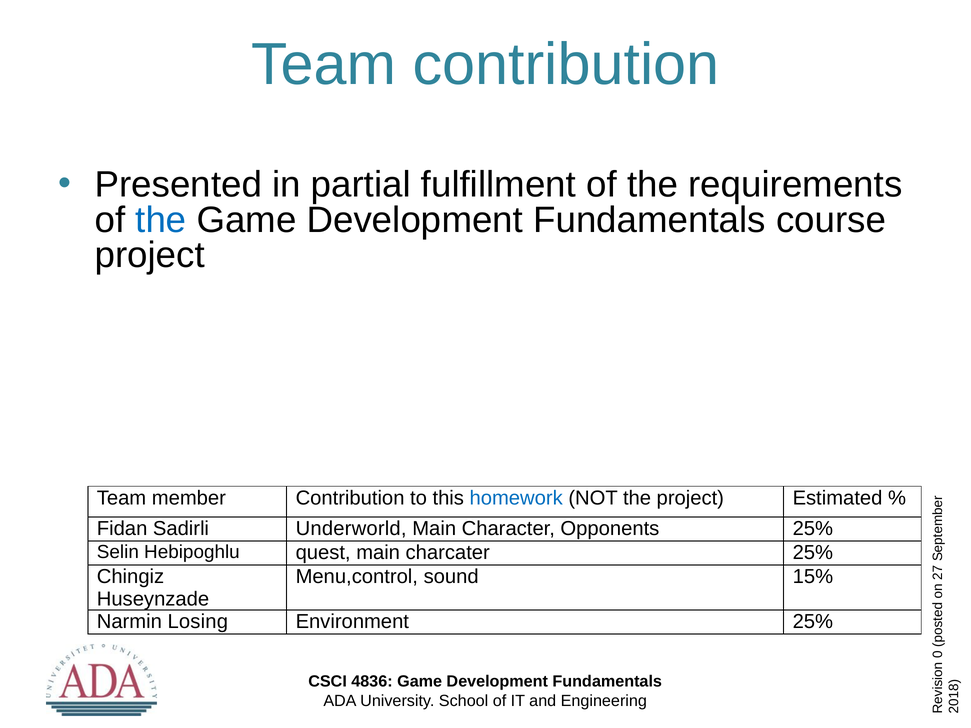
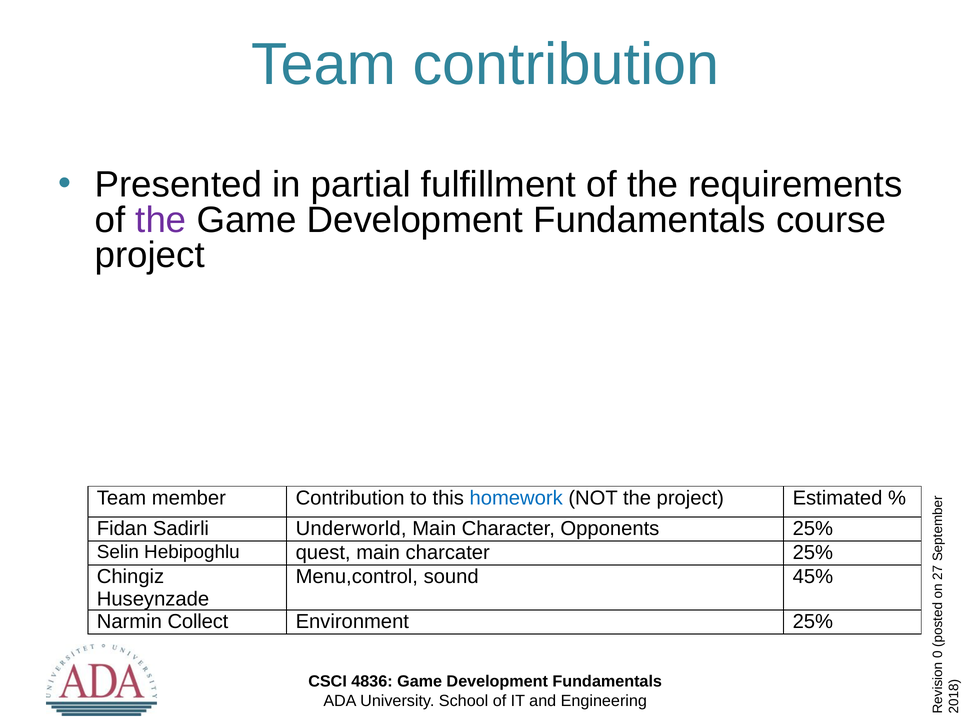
the at (161, 220) colour: blue -> purple
15%: 15% -> 45%
Losing: Losing -> Collect
